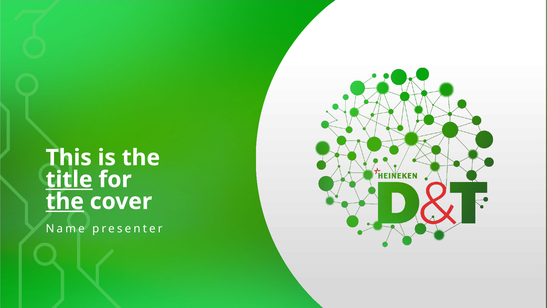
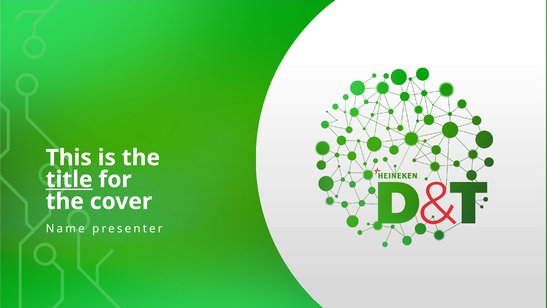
the at (65, 201) underline: present -> none
